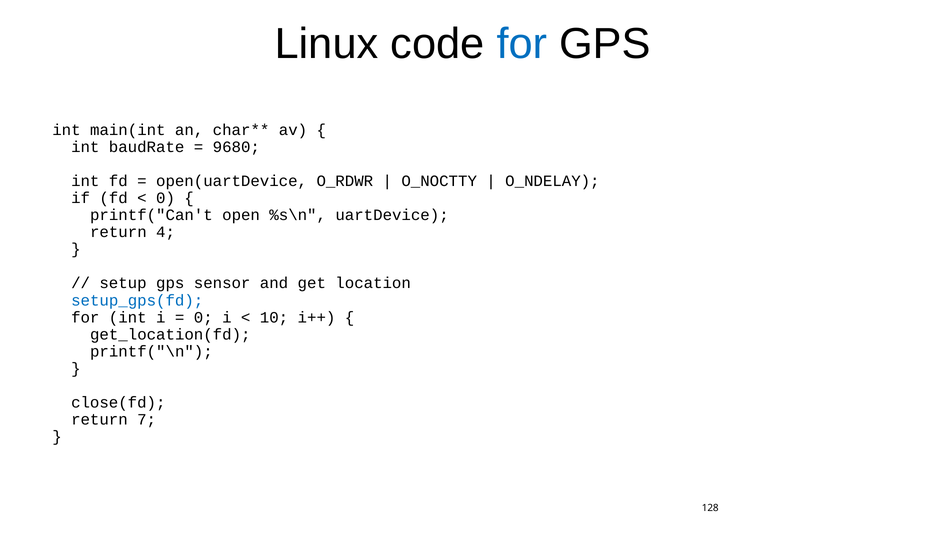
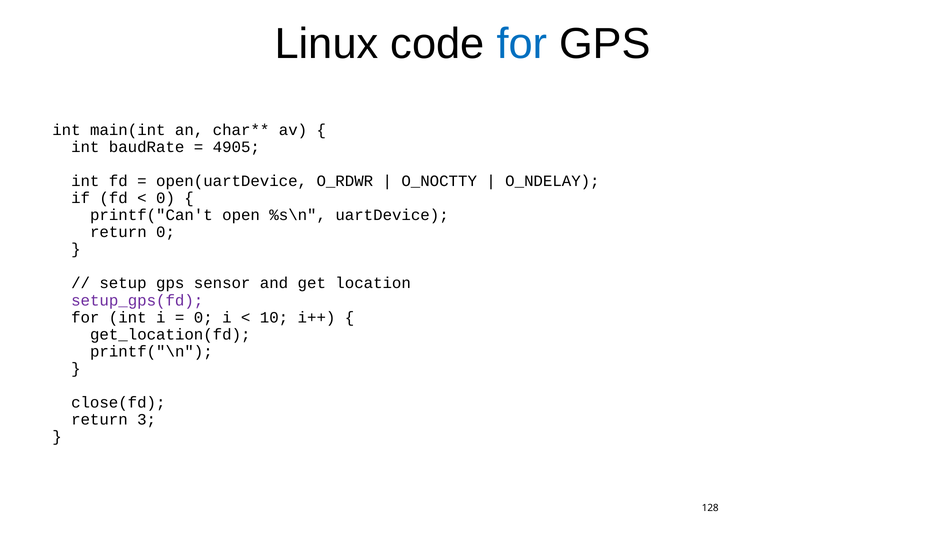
9680: 9680 -> 4905
return 4: 4 -> 0
setup_gps(fd colour: blue -> purple
7: 7 -> 3
